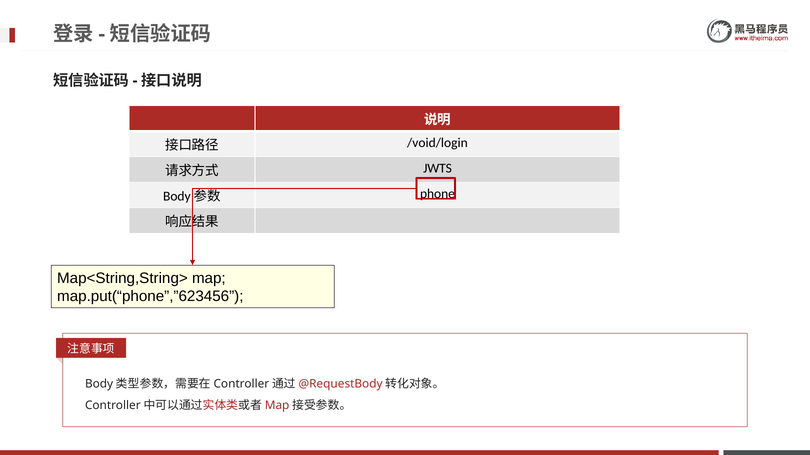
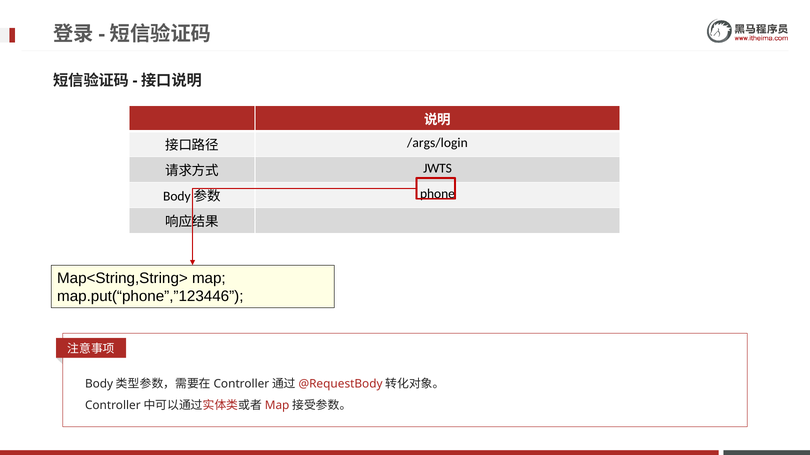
/void/login: /void/login -> /args/login
map.put(“phone”,”623456: map.put(“phone”,”623456 -> map.put(“phone”,”123446
